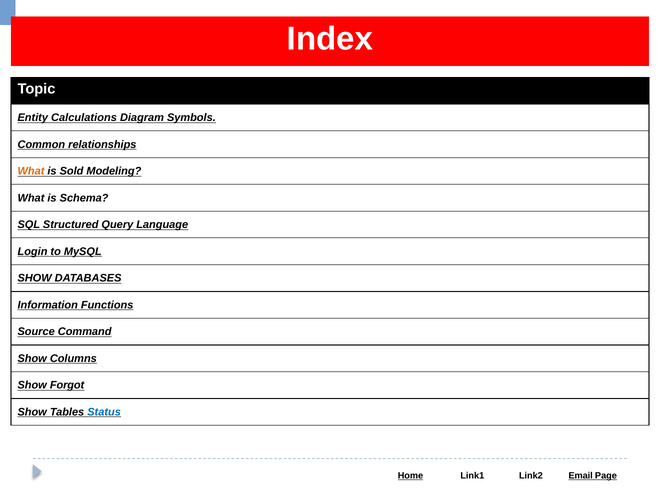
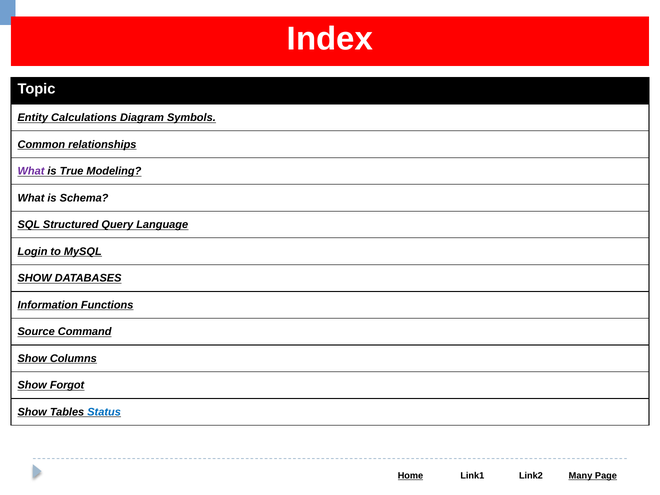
What at (31, 171) colour: orange -> purple
Sold: Sold -> True
Email: Email -> Many
